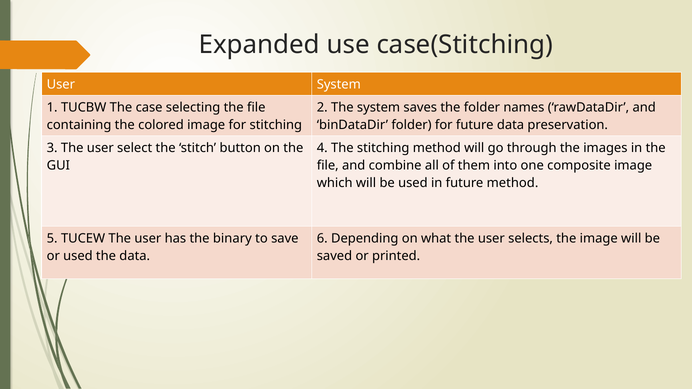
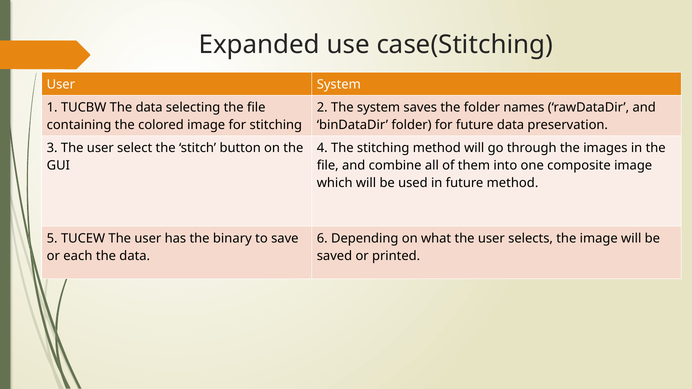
TUCBW The case: case -> data
or used: used -> each
